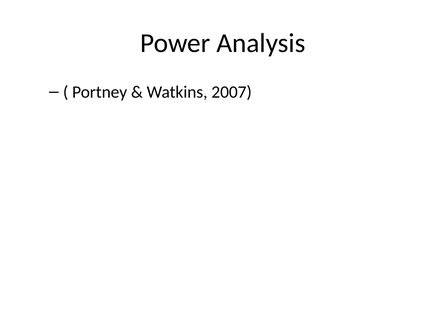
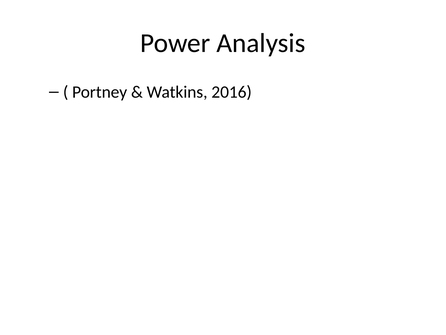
2007: 2007 -> 2016
